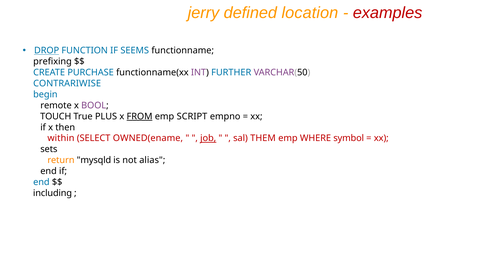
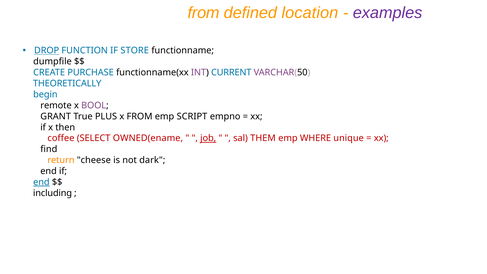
jerry at (203, 13): jerry -> from
examples colour: red -> purple
SEEMS: SEEMS -> STORE
prefixing: prefixing -> dumpfile
FURTHER: FURTHER -> CURRENT
CONTRARIWISE: CONTRARIWISE -> THEORETICALLY
TOUCH: TOUCH -> GRANT
FROM at (140, 116) underline: present -> none
within: within -> coffee
symbol: symbol -> unique
sets: sets -> find
mysqld: mysqld -> cheese
alias: alias -> dark
end at (41, 182) underline: none -> present
